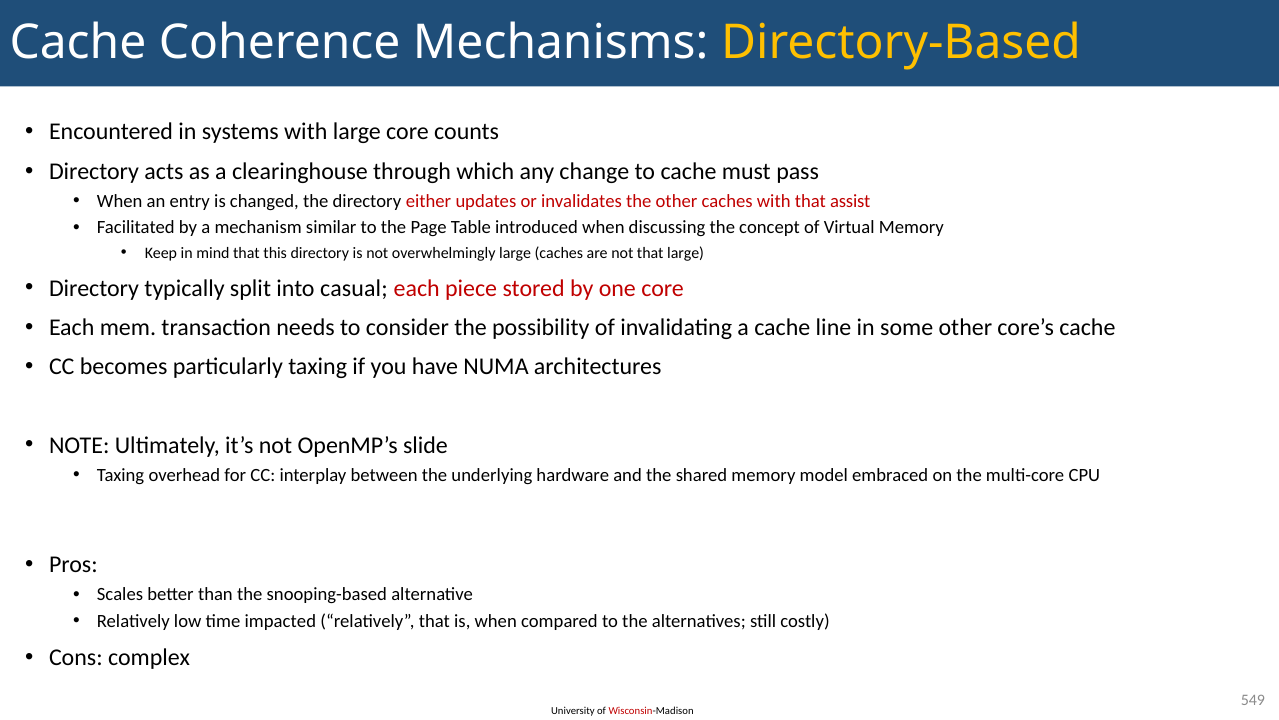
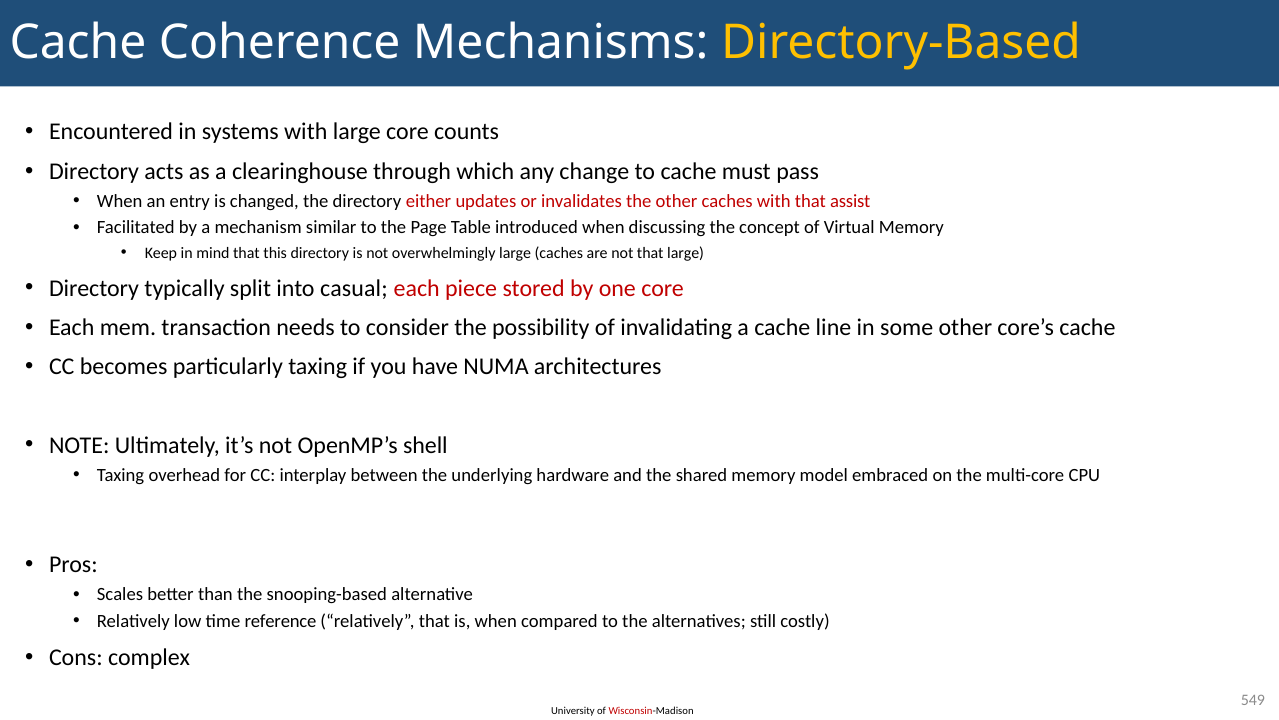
slide: slide -> shell
impacted: impacted -> reference
